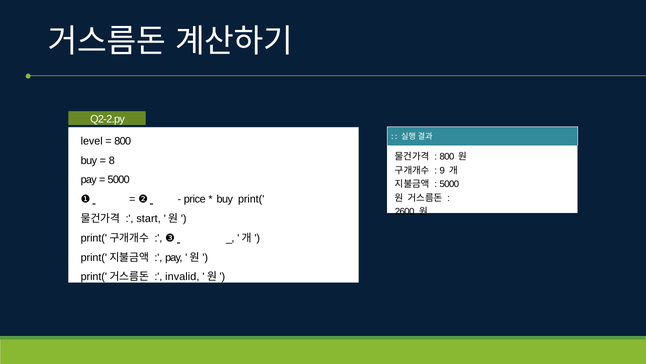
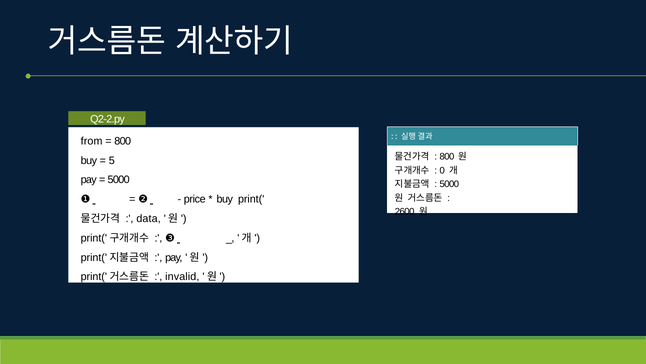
level: level -> from
8: 8 -> 5
9: 9 -> 0
start: start -> data
